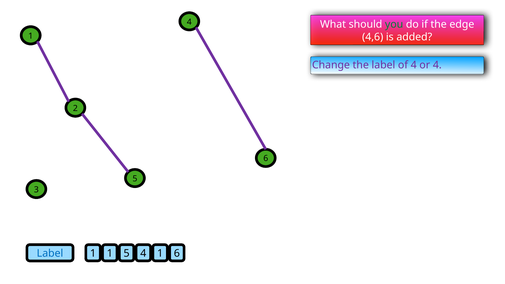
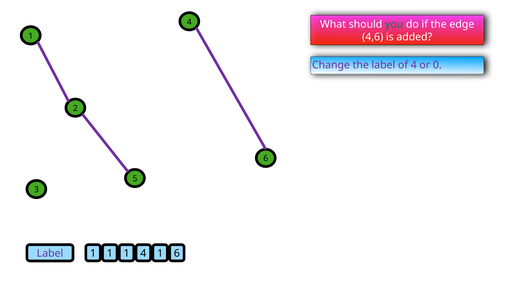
or 4: 4 -> 0
Label at (50, 254) colour: blue -> purple
1 1 5: 5 -> 1
